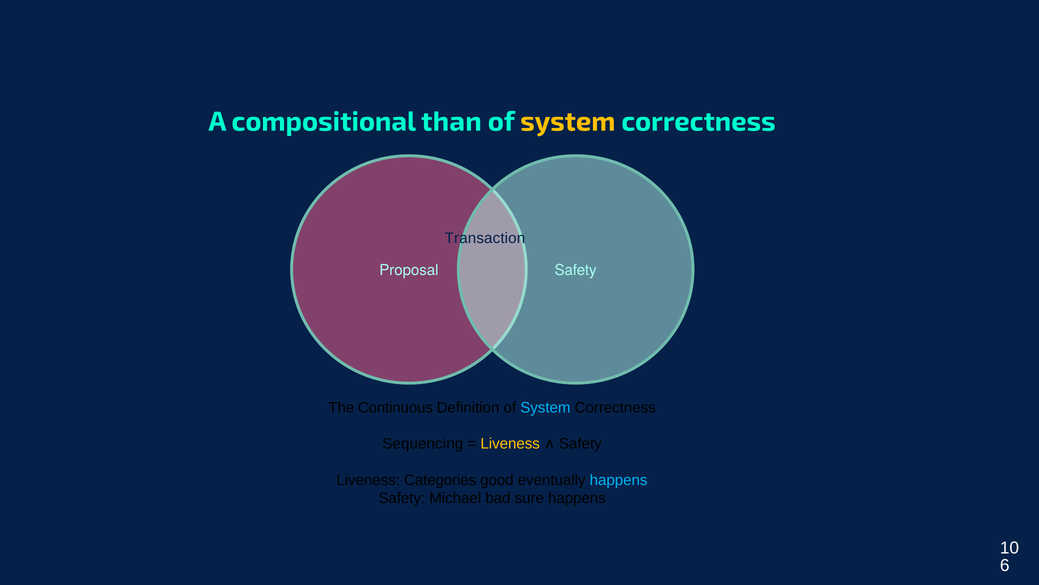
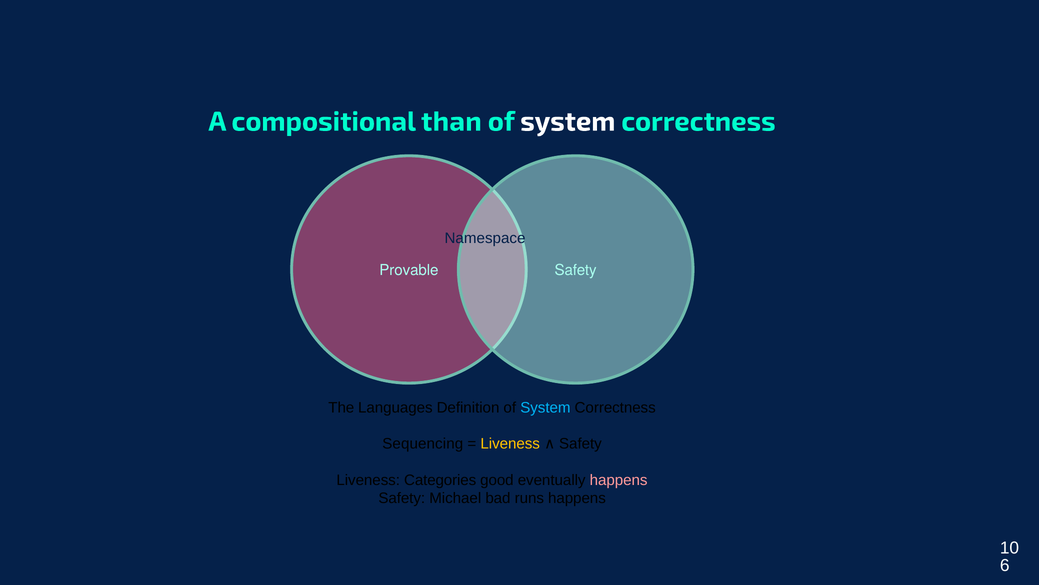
system at (568, 121) colour: yellow -> white
Transaction: Transaction -> Namespace
Proposal: Proposal -> Provable
Continuous: Continuous -> Languages
happens at (619, 480) colour: light blue -> pink
sure: sure -> runs
